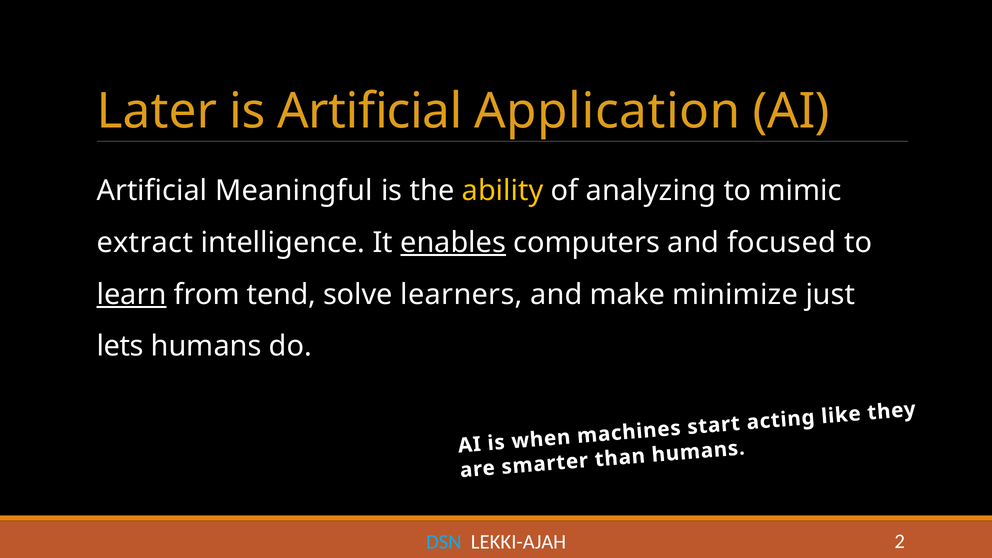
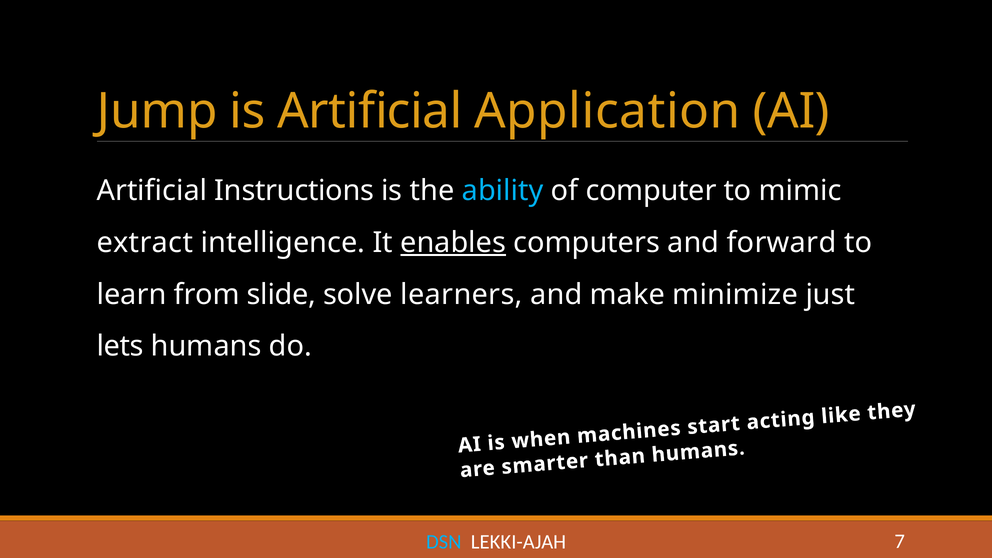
Later: Later -> Jump
Meaningful: Meaningful -> Instructions
ability colour: yellow -> light blue
analyzing: analyzing -> computer
focused: focused -> forward
learn underline: present -> none
tend: tend -> slide
2: 2 -> 7
